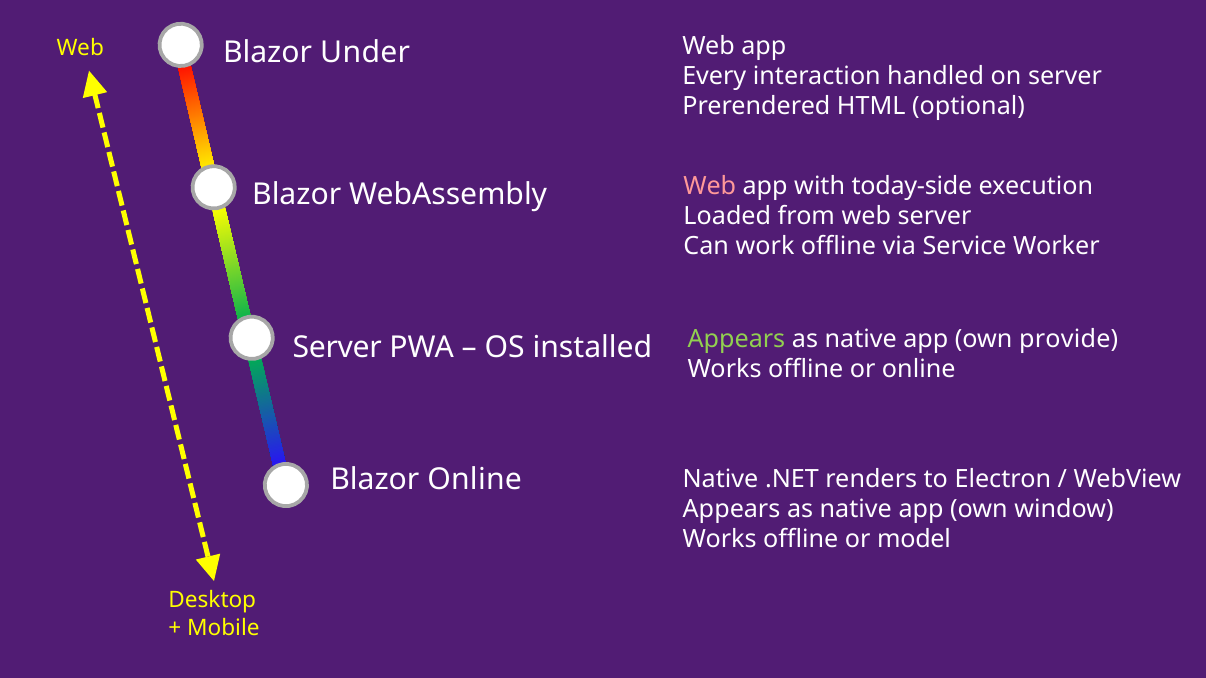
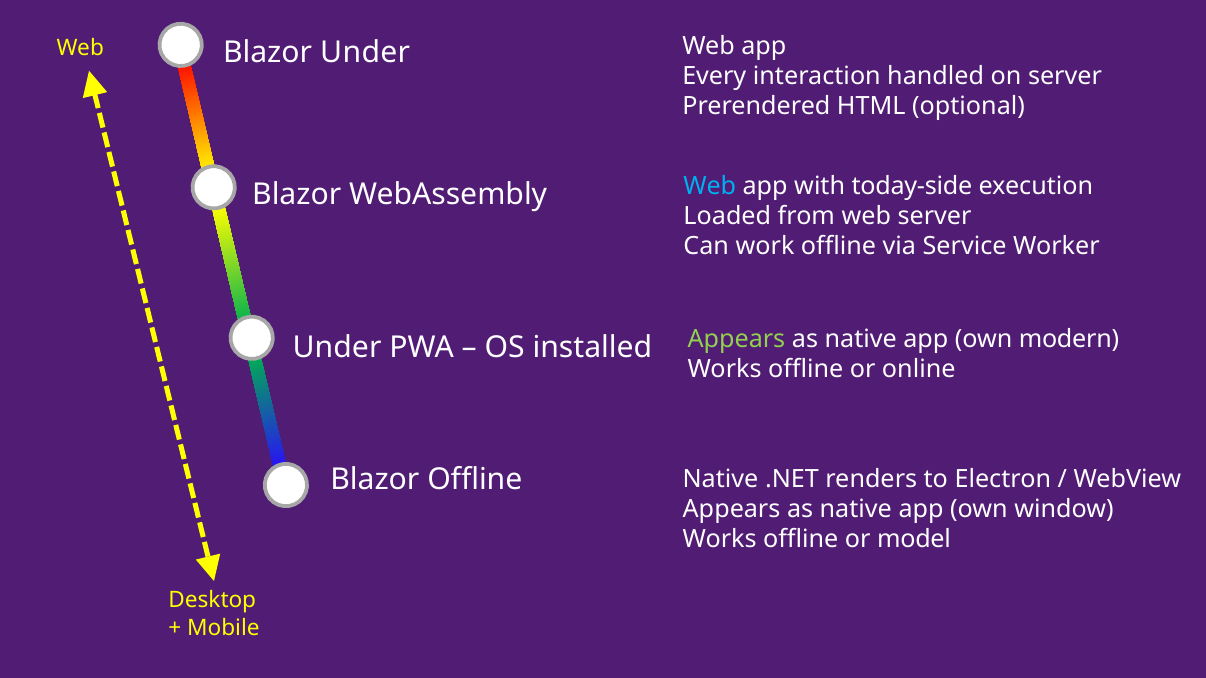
Web at (710, 186) colour: pink -> light blue
Server at (337, 348): Server -> Under
provide: provide -> modern
Blazor Online: Online -> Offline
